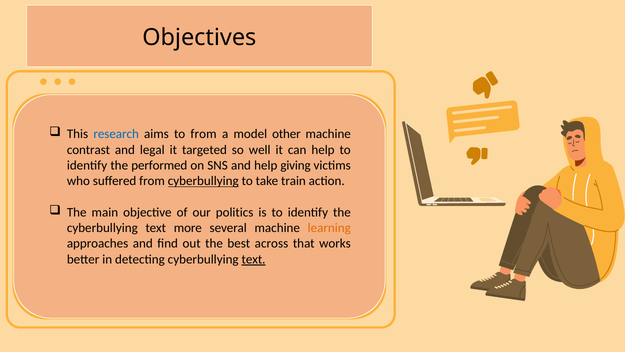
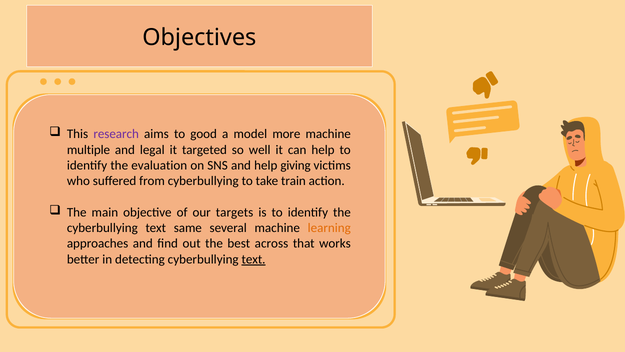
research colour: blue -> purple
to from: from -> good
other: other -> more
contrast: contrast -> multiple
performed: performed -> evaluation
cyberbullying at (203, 181) underline: present -> none
politics: politics -> targets
more: more -> same
